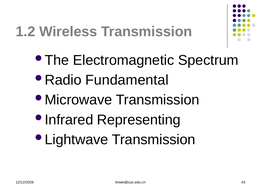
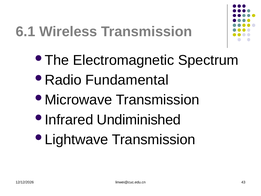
1.2: 1.2 -> 6.1
Representing: Representing -> Undiminished
